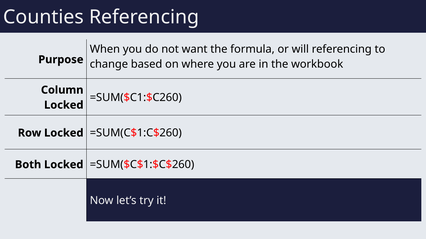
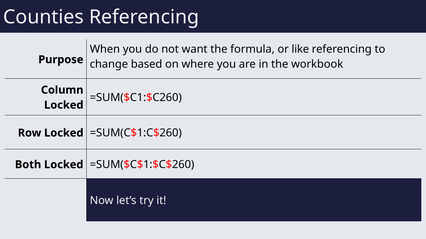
will: will -> like
